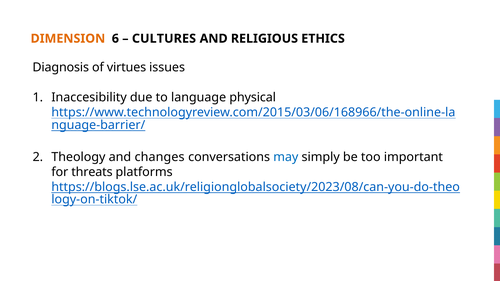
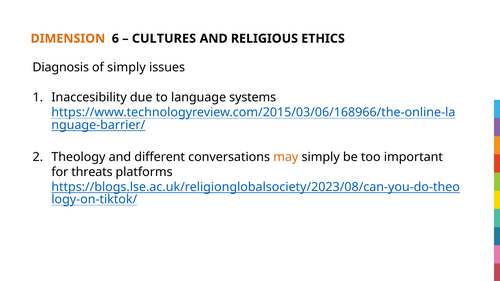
of virtues: virtues -> simply
physical: physical -> systems
changes: changes -> different
may colour: blue -> orange
